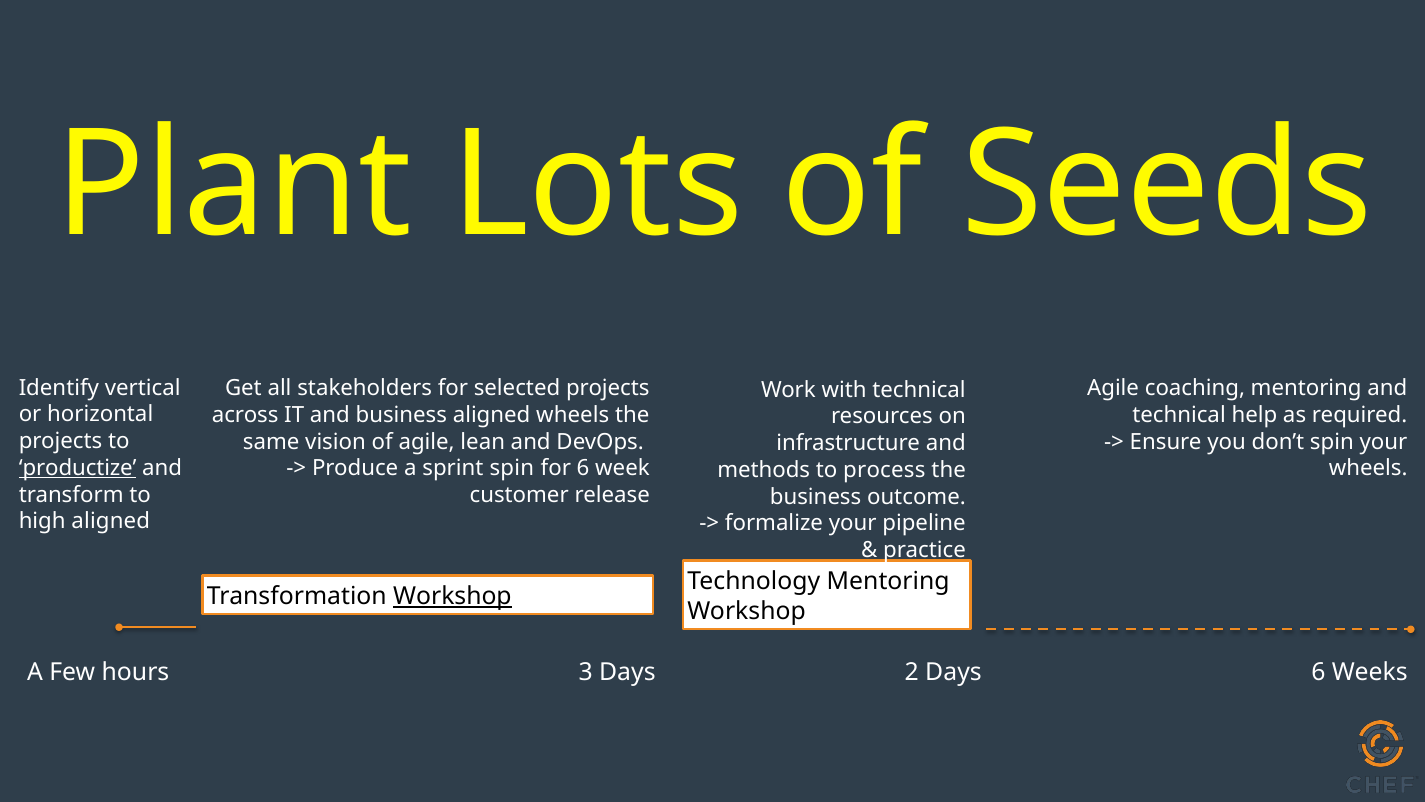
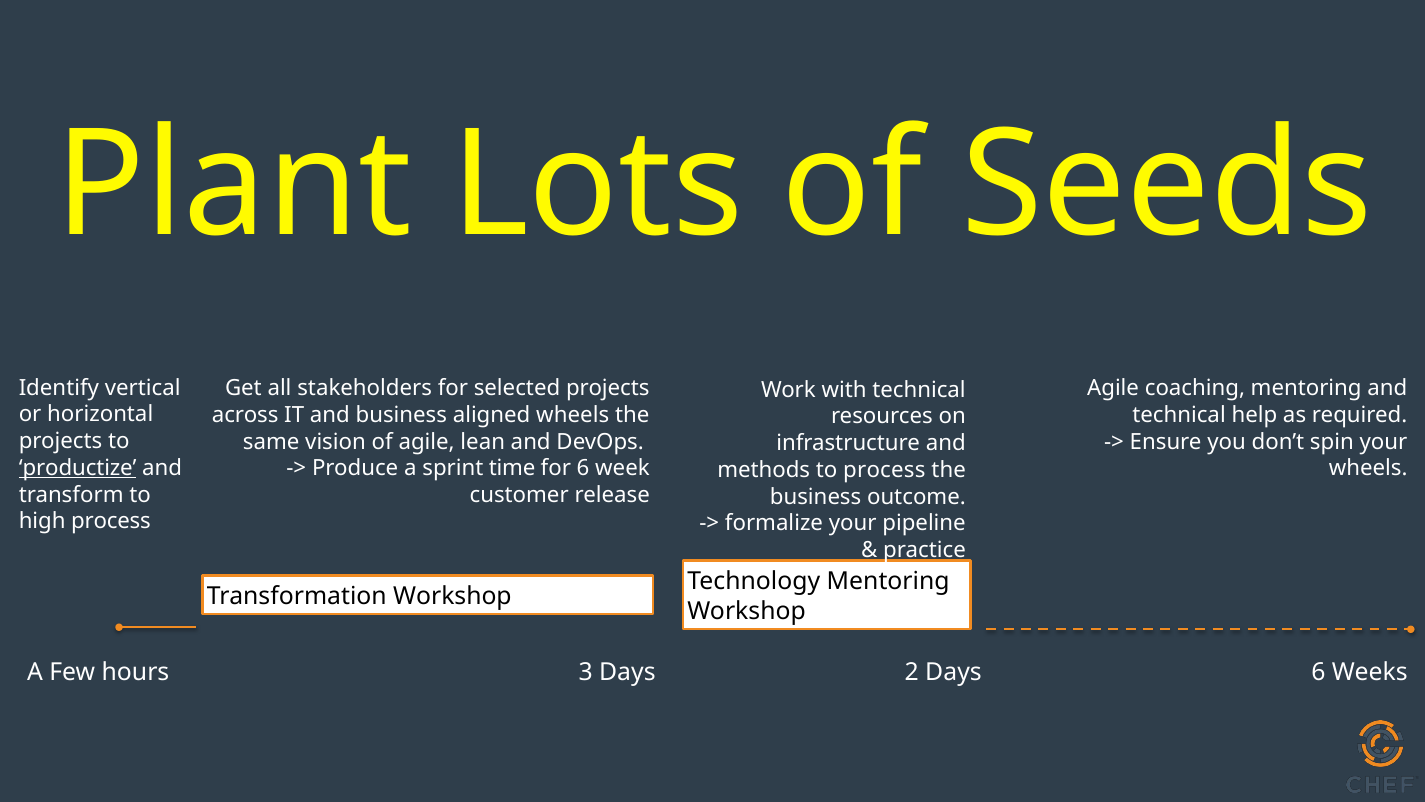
sprint spin: spin -> time
high aligned: aligned -> process
Workshop at (452, 596) underline: present -> none
